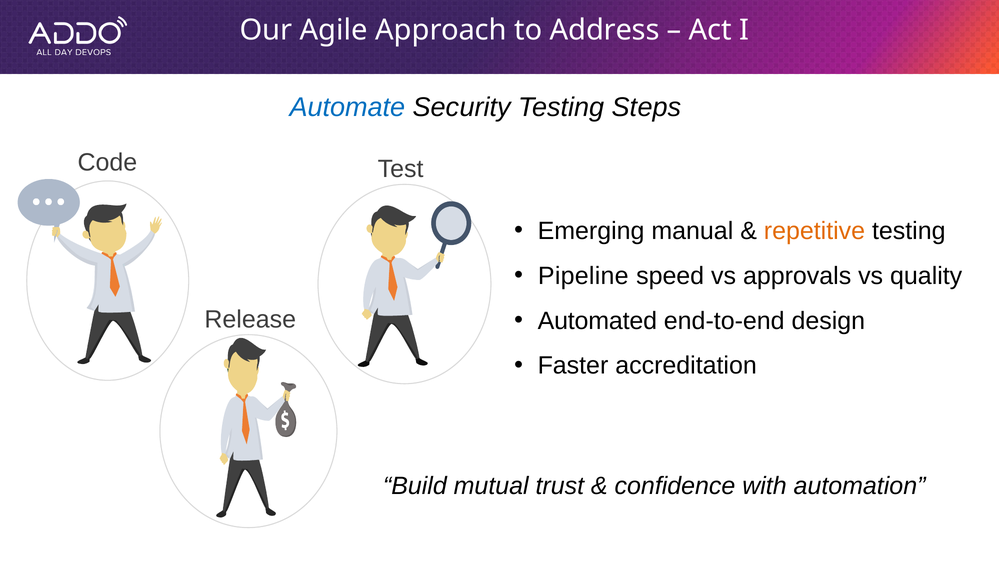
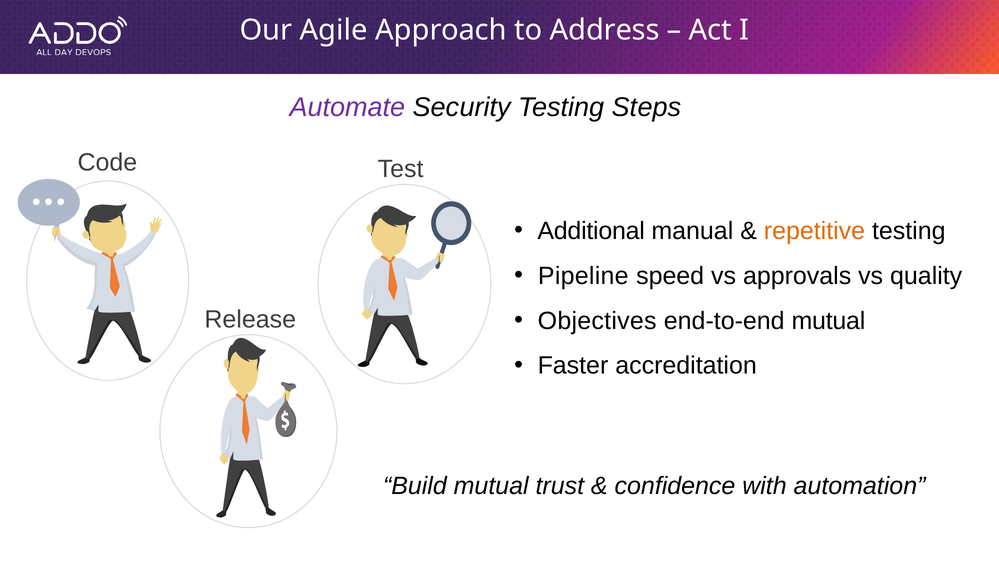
Automate colour: blue -> purple
Emerging: Emerging -> Additional
Automated: Automated -> Objectives
end-to-end design: design -> mutual
